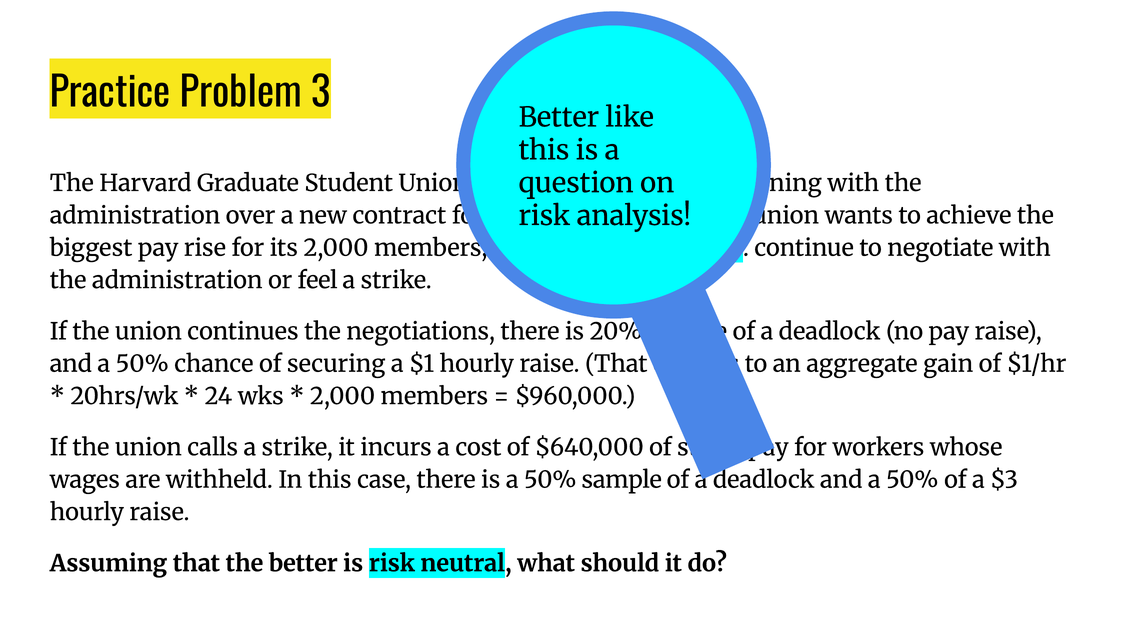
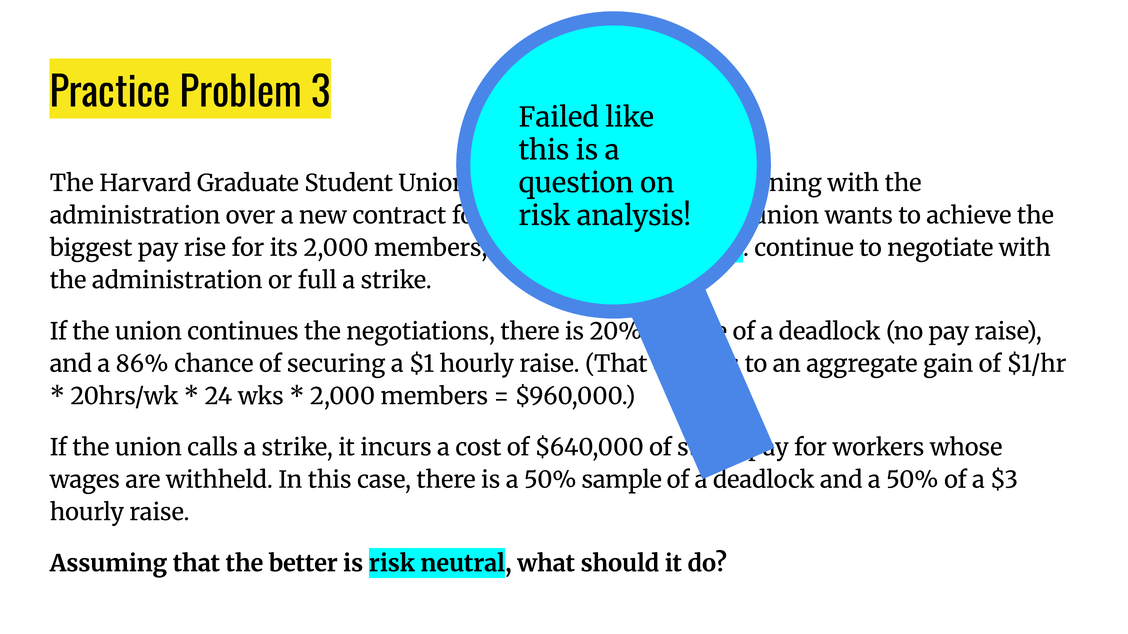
Better at (559, 118): Better -> Failed
feel: feel -> full
50% at (142, 364): 50% -> 86%
